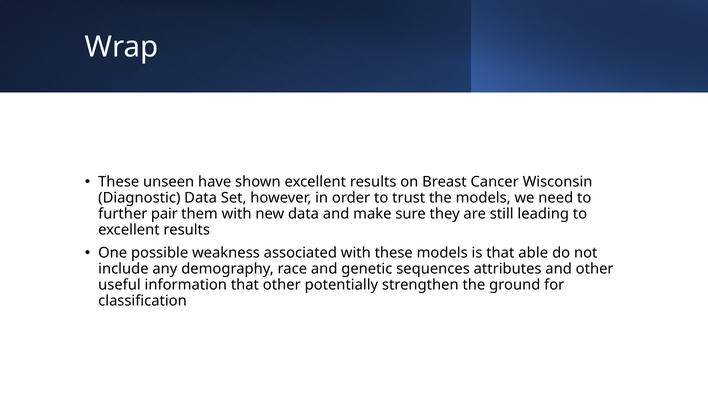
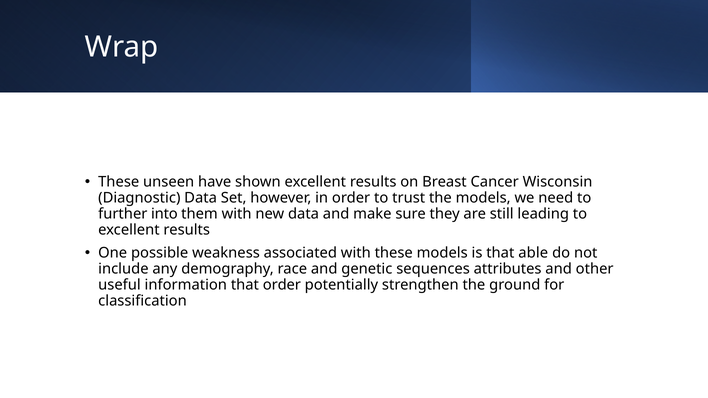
pair: pair -> into
that other: other -> order
